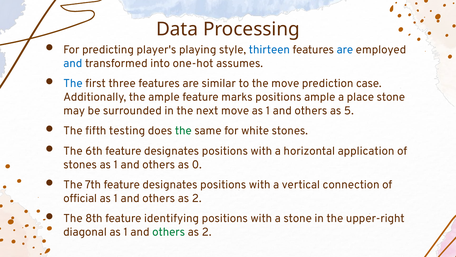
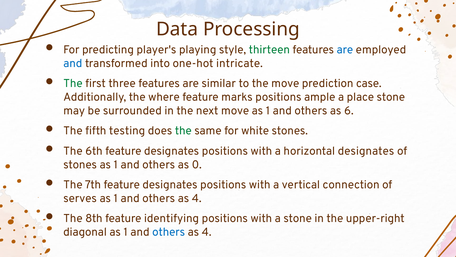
thirteen colour: blue -> green
assumes: assumes -> intricate
The at (73, 83) colour: blue -> green
the ample: ample -> where
5: 5 -> 6
horizontal application: application -> designates
official: official -> serves
2 at (197, 198): 2 -> 4
others at (169, 232) colour: green -> blue
2 at (207, 232): 2 -> 4
